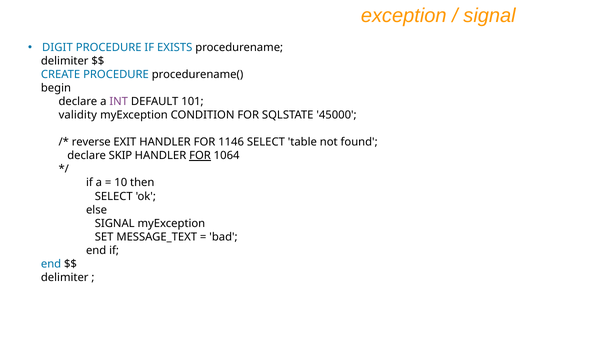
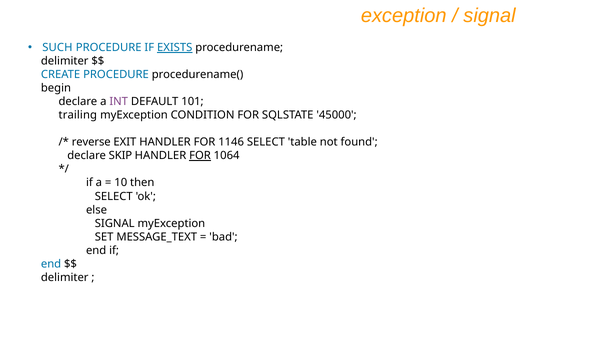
DIGIT: DIGIT -> SUCH
EXISTS underline: none -> present
validity: validity -> trailing
